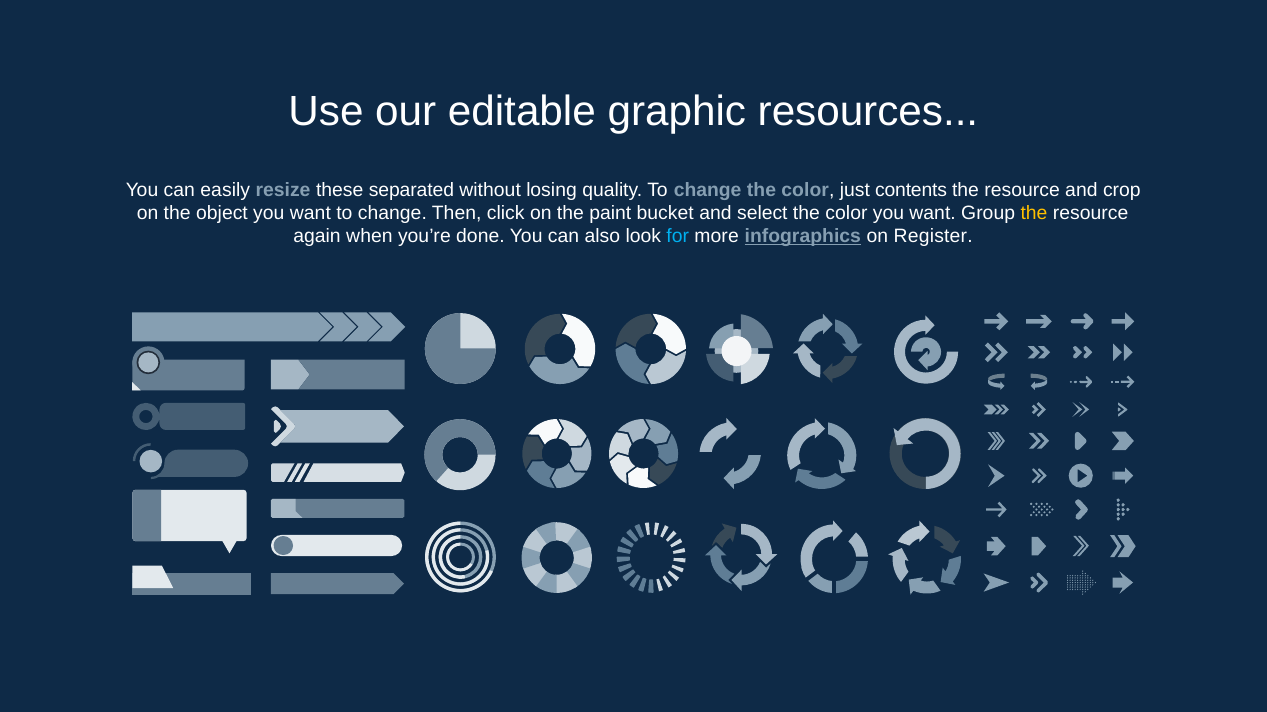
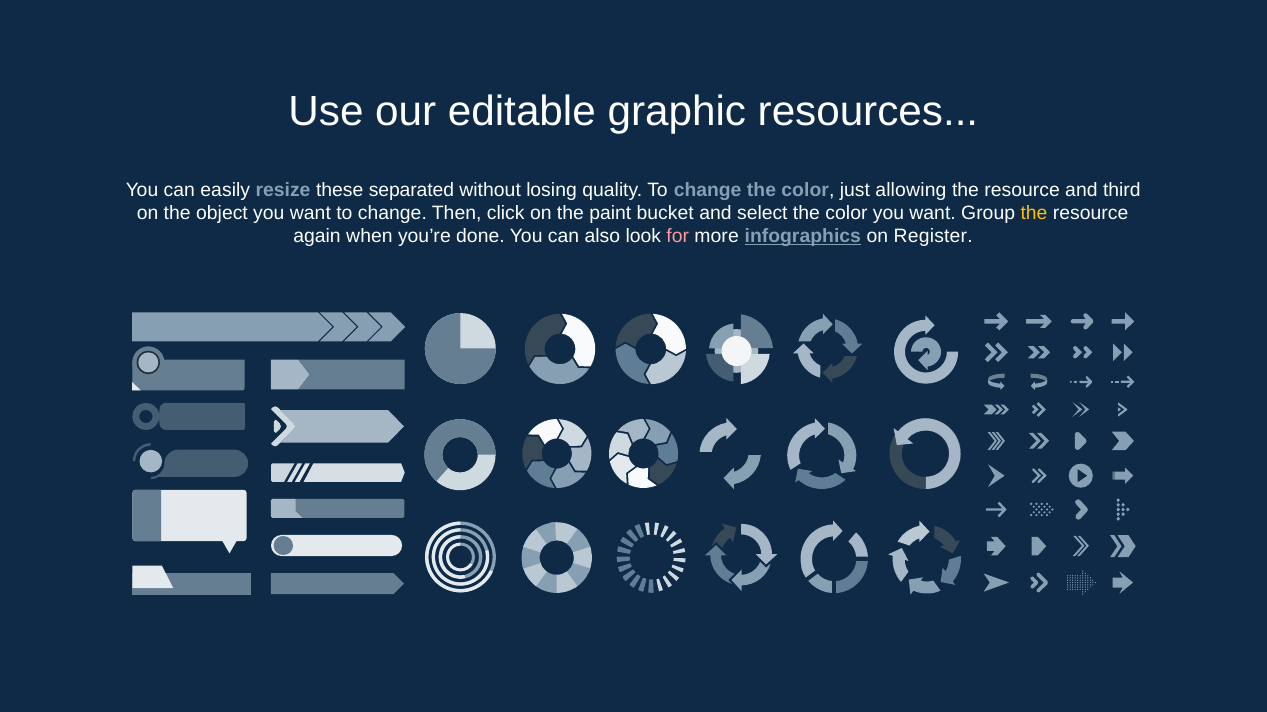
contents: contents -> allowing
crop: crop -> third
for colour: light blue -> pink
